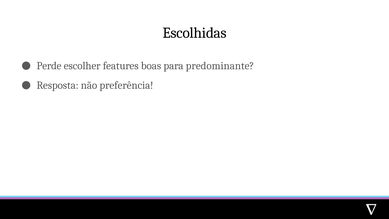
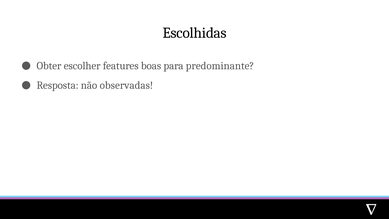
Perde: Perde -> Obter
preferência: preferência -> observadas
